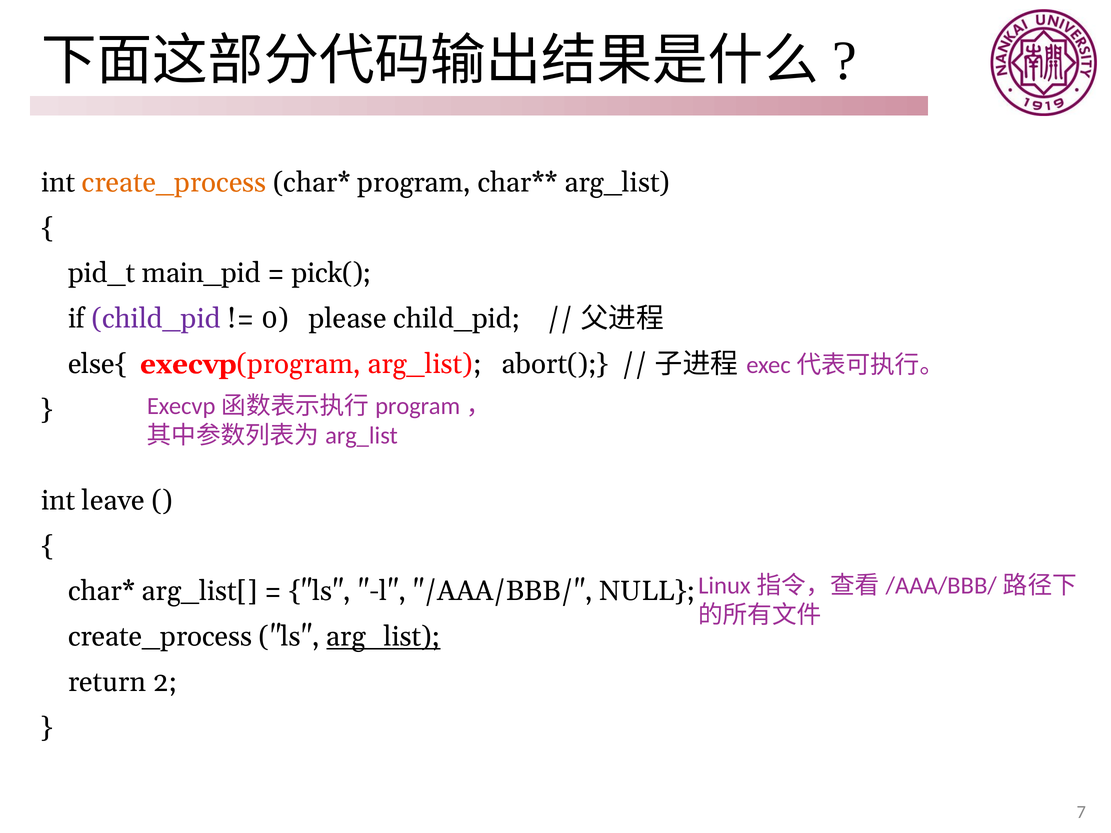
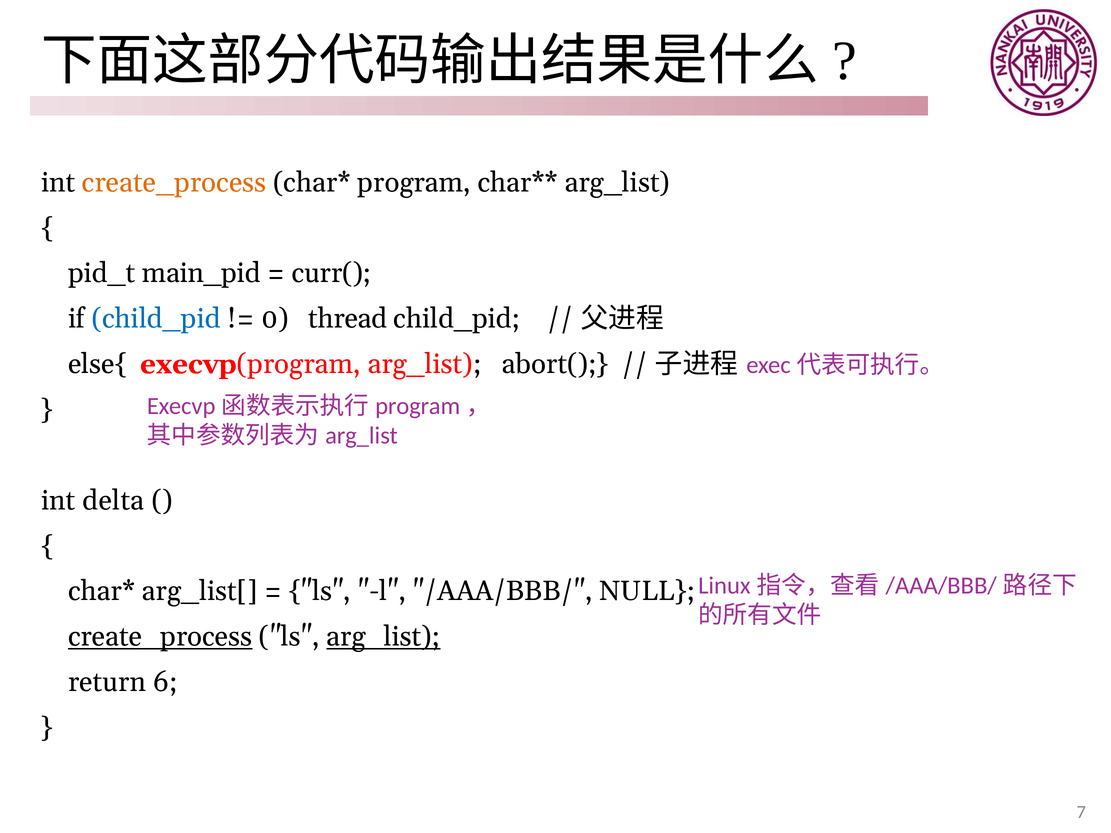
pick(: pick( -> curr(
child_pid at (156, 319) colour: purple -> blue
please: please -> thread
leave: leave -> delta
create_process at (160, 637) underline: none -> present
2: 2 -> 6
